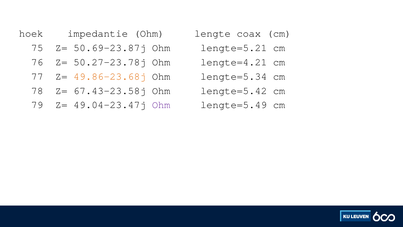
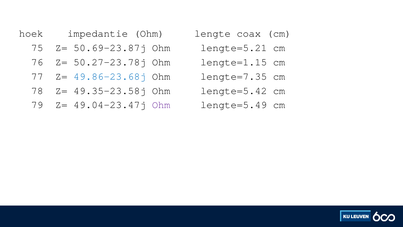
lengte=4.21: lengte=4.21 -> lengte=1.15
49.86-23.68j colour: orange -> blue
lengte=5.34: lengte=5.34 -> lengte=7.35
67.43-23.58j: 67.43-23.58j -> 49.35-23.58j
